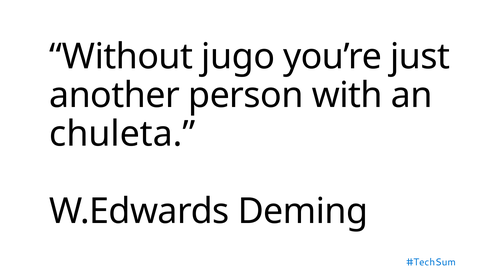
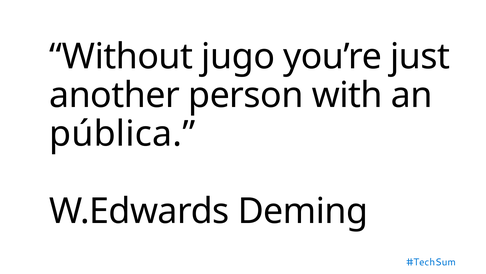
chuleta: chuleta -> pública
